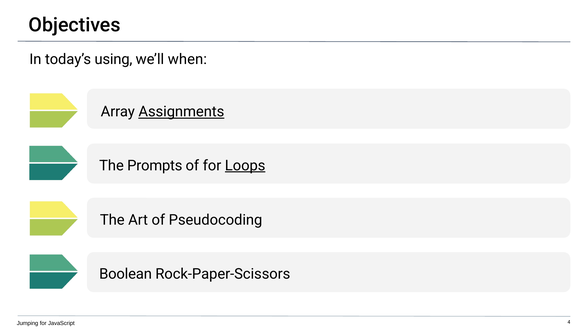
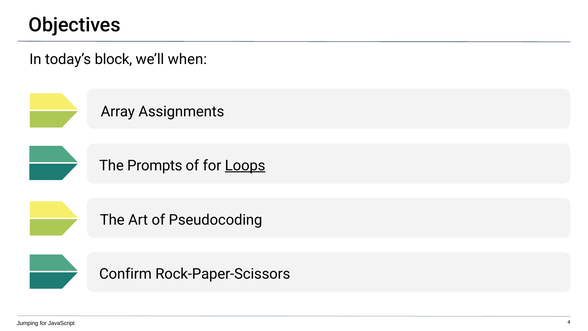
using: using -> block
Assignments underline: present -> none
Boolean: Boolean -> Confirm
